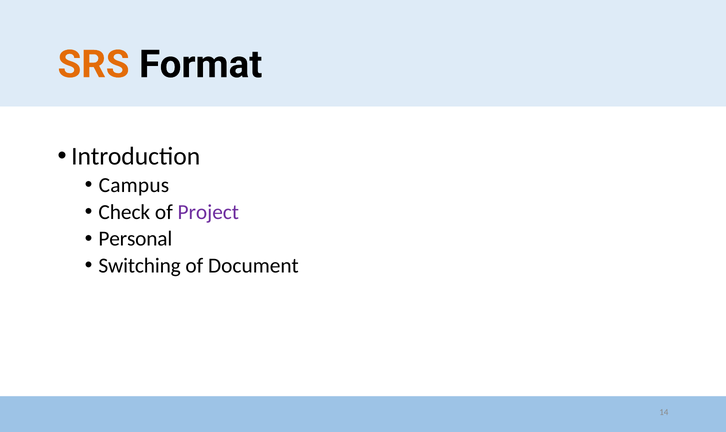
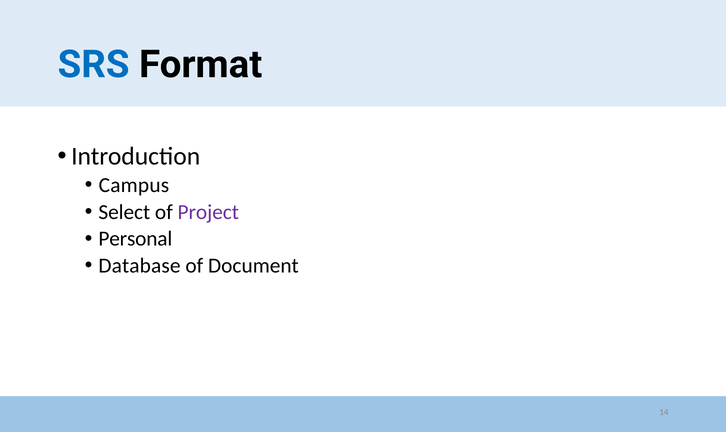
SRS colour: orange -> blue
Check: Check -> Select
Switching: Switching -> Database
